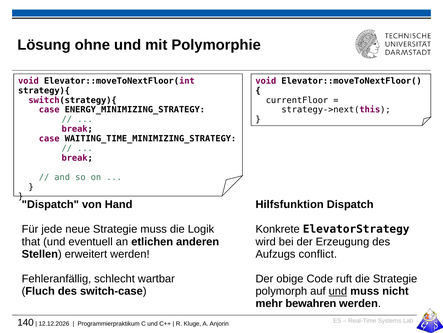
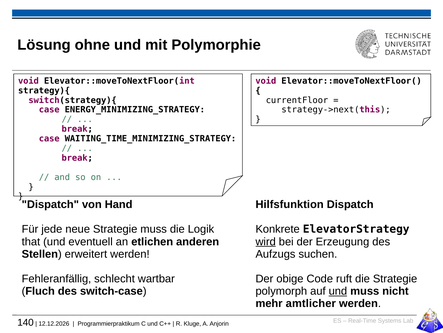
wird underline: none -> present
conflict: conflict -> suchen
bewahren: bewahren -> amtlicher
